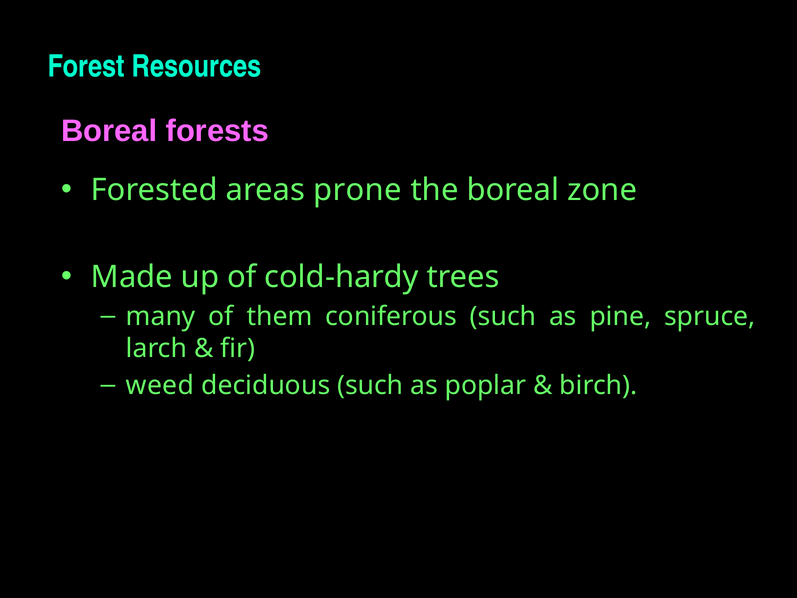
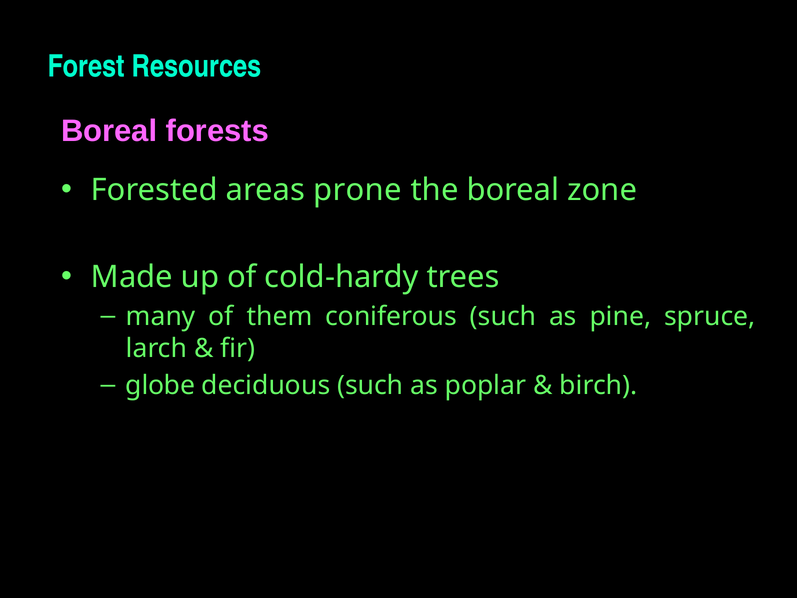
weed: weed -> globe
